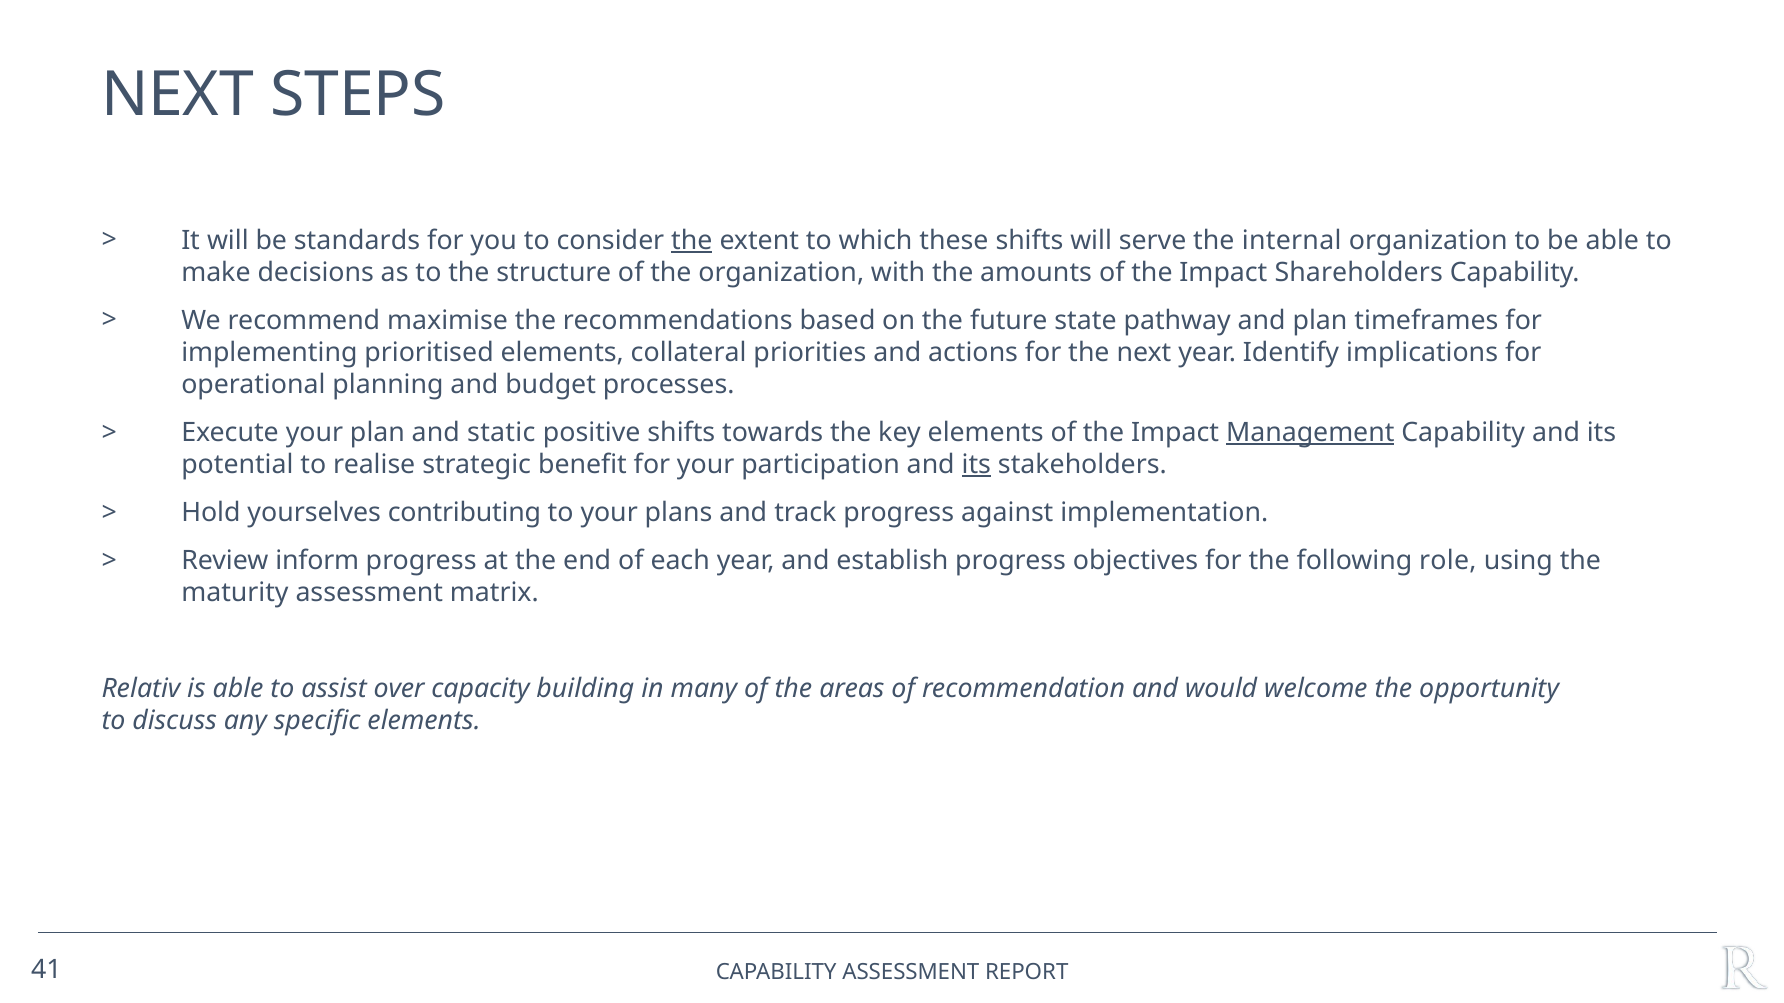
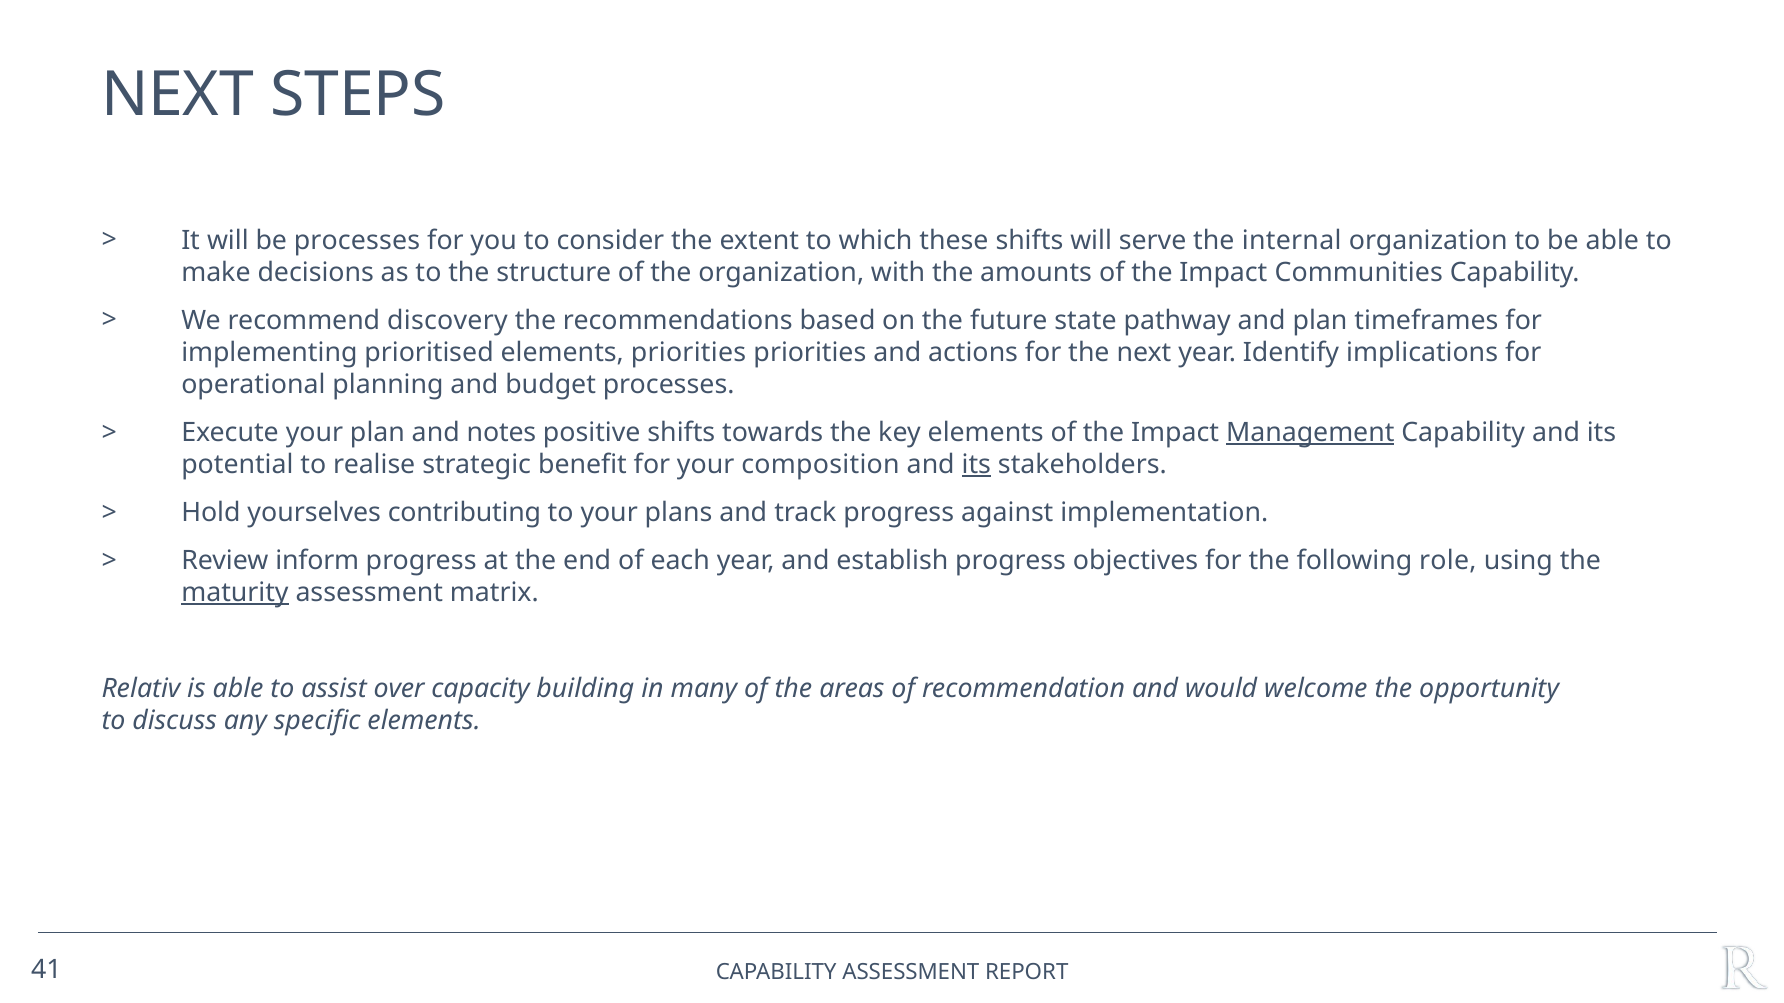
be standards: standards -> processes
the at (692, 241) underline: present -> none
Shareholders: Shareholders -> Communities
maximise: maximise -> discovery
elements collateral: collateral -> priorities
static: static -> notes
participation: participation -> composition
maturity underline: none -> present
